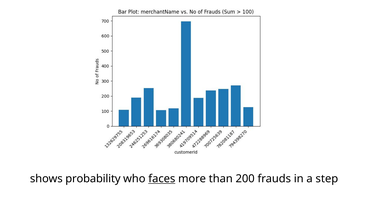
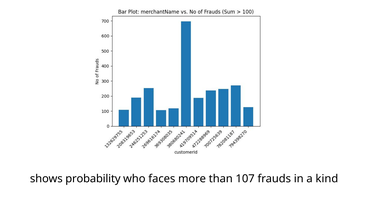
faces underline: present -> none
200: 200 -> 107
step: step -> kind
